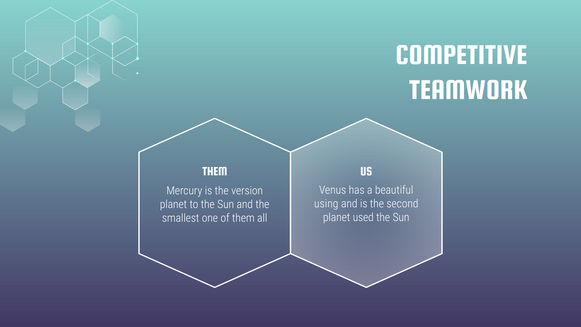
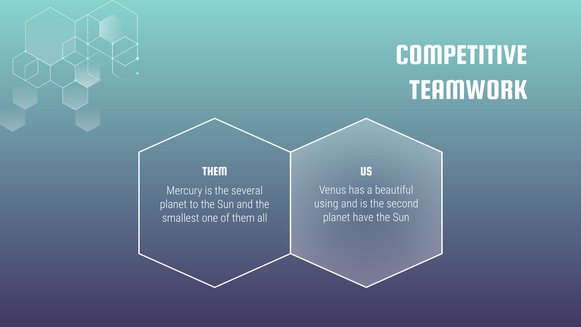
version: version -> several
used: used -> have
